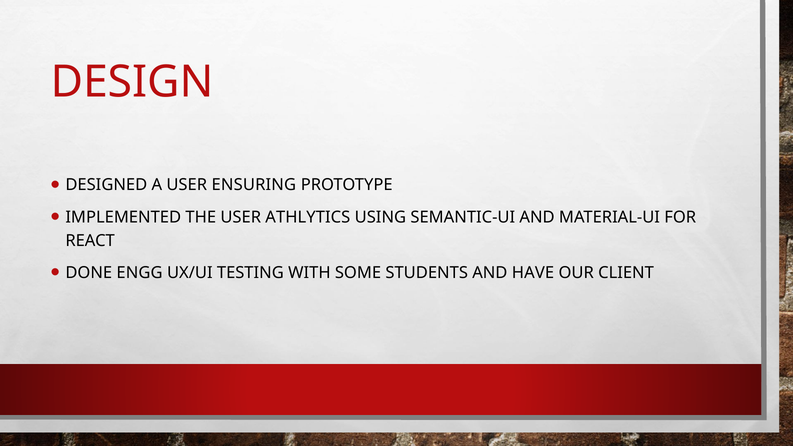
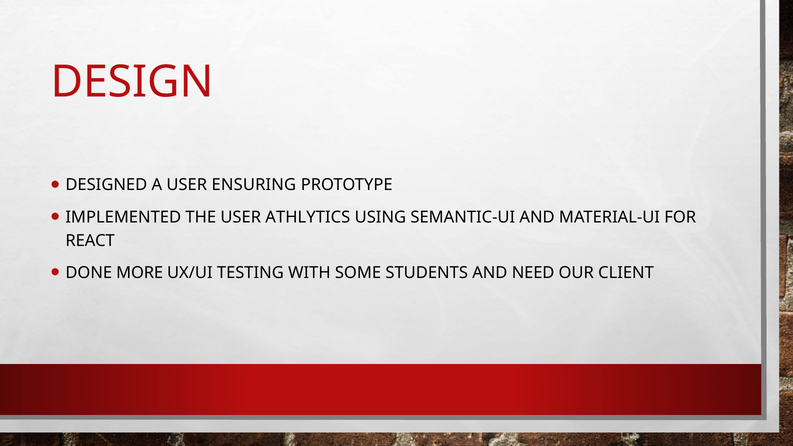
ENGG: ENGG -> MORE
HAVE: HAVE -> NEED
